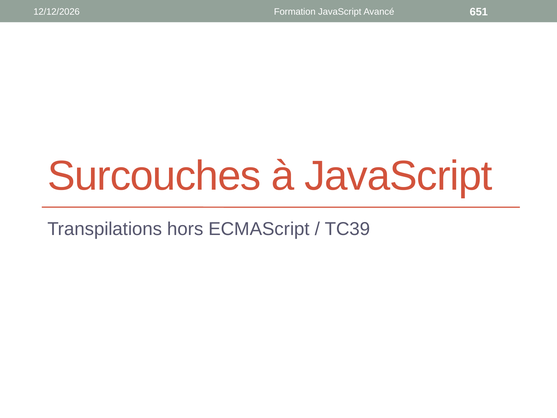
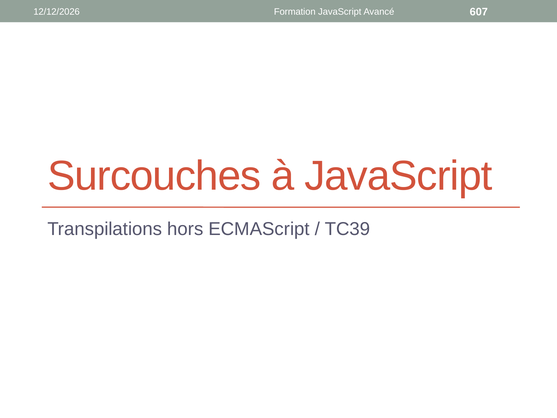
651: 651 -> 607
